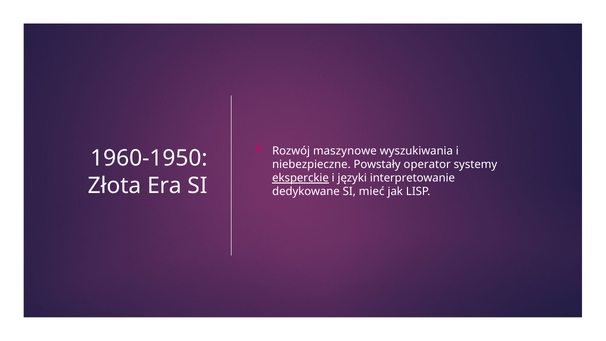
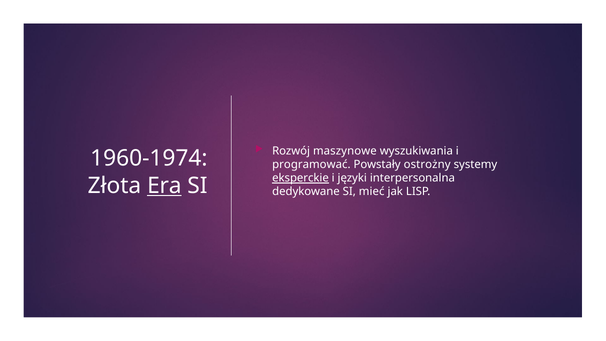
1960-1950: 1960-1950 -> 1960-1974
niebezpieczne: niebezpieczne -> programować
operator: operator -> ostrożny
interpretowanie: interpretowanie -> interpersonalna
Era underline: none -> present
